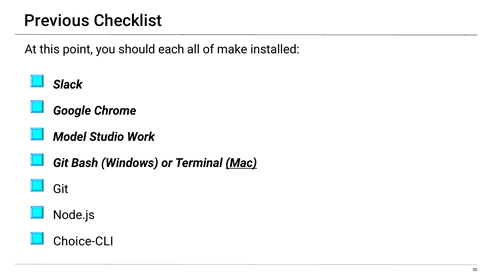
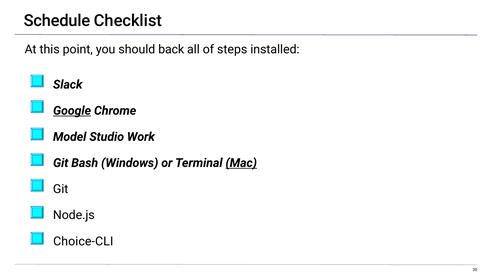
Previous: Previous -> Schedule
each: each -> back
make: make -> steps
Google underline: none -> present
